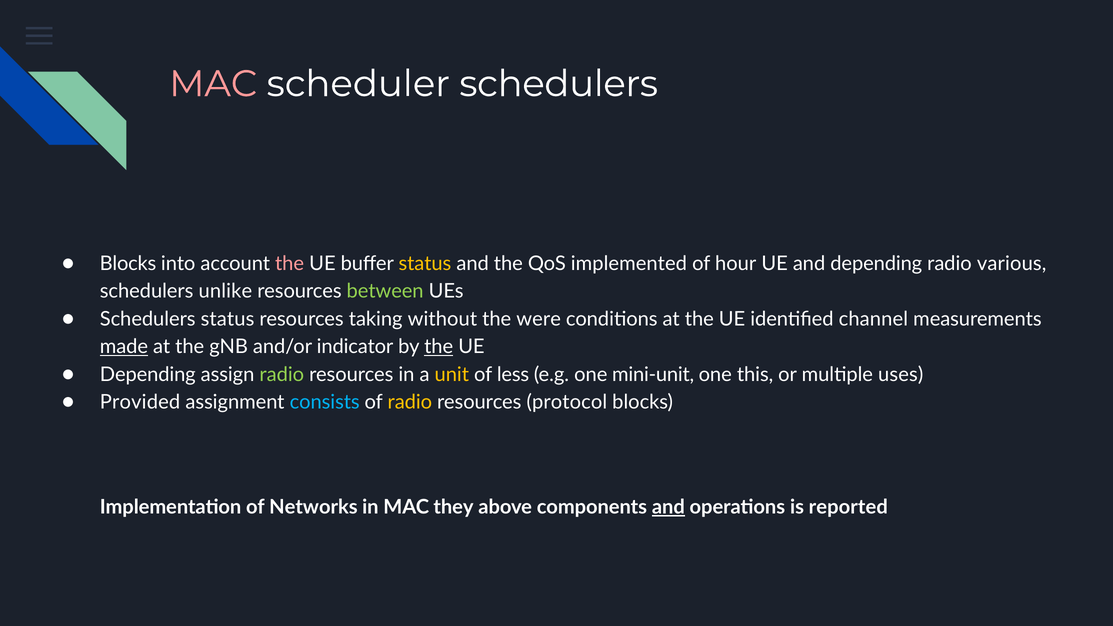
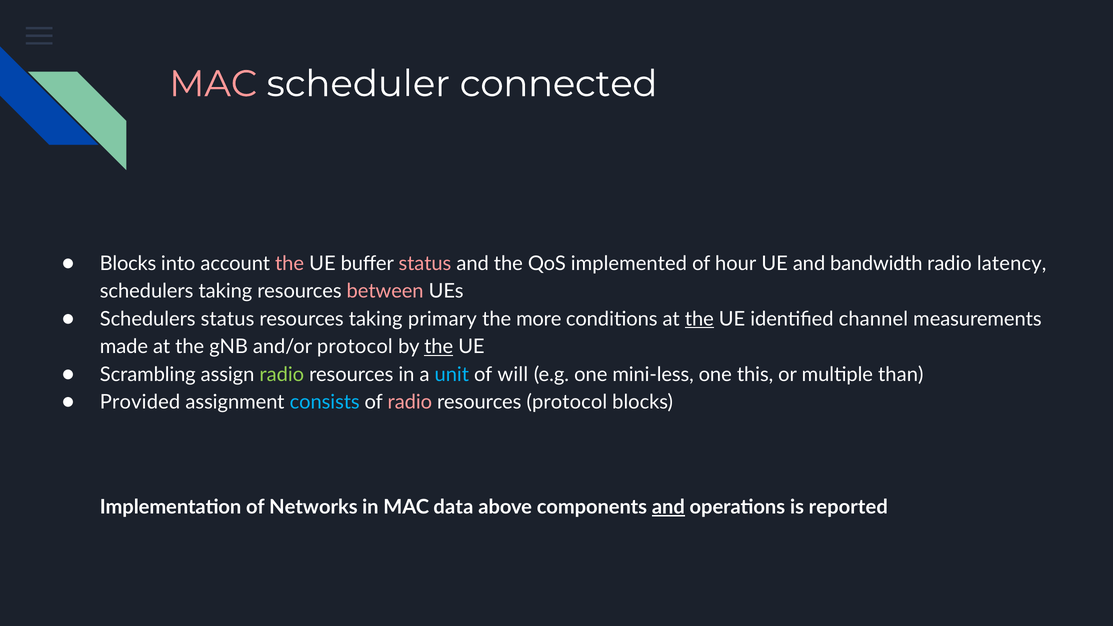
scheduler schedulers: schedulers -> connected
status at (425, 264) colour: yellow -> pink
and depending: depending -> bandwidth
various: various -> latency
schedulers unlike: unlike -> taking
between colour: light green -> pink
without: without -> primary
were: were -> more
the at (699, 319) underline: none -> present
made underline: present -> none
and/or indicator: indicator -> protocol
Depending at (148, 374): Depending -> Scrambling
unit colour: yellow -> light blue
less: less -> will
mini-unit: mini-unit -> mini-less
uses: uses -> than
radio at (410, 402) colour: yellow -> pink
they: they -> data
